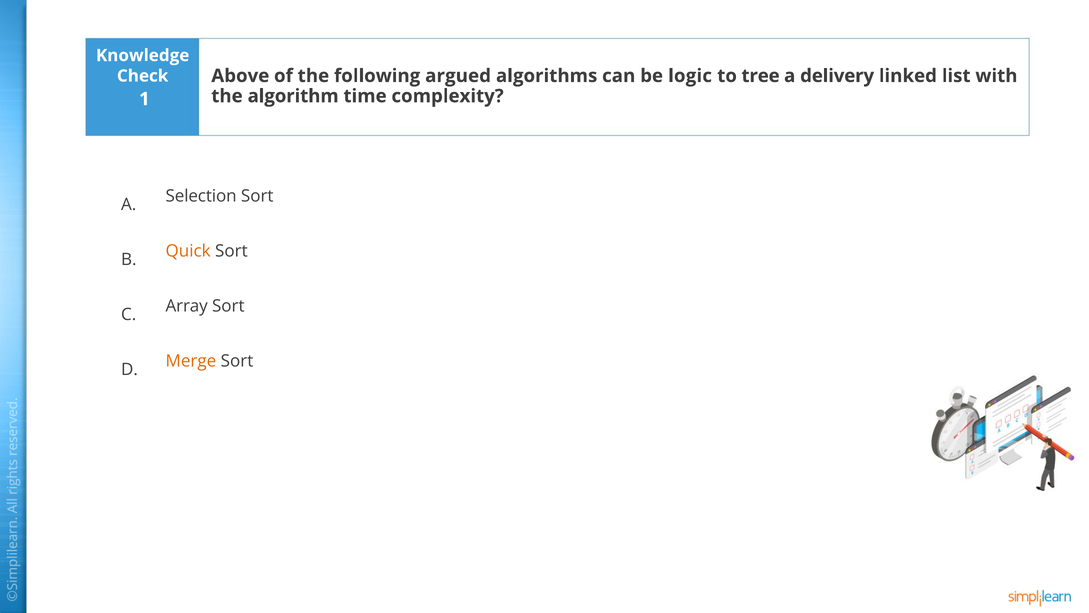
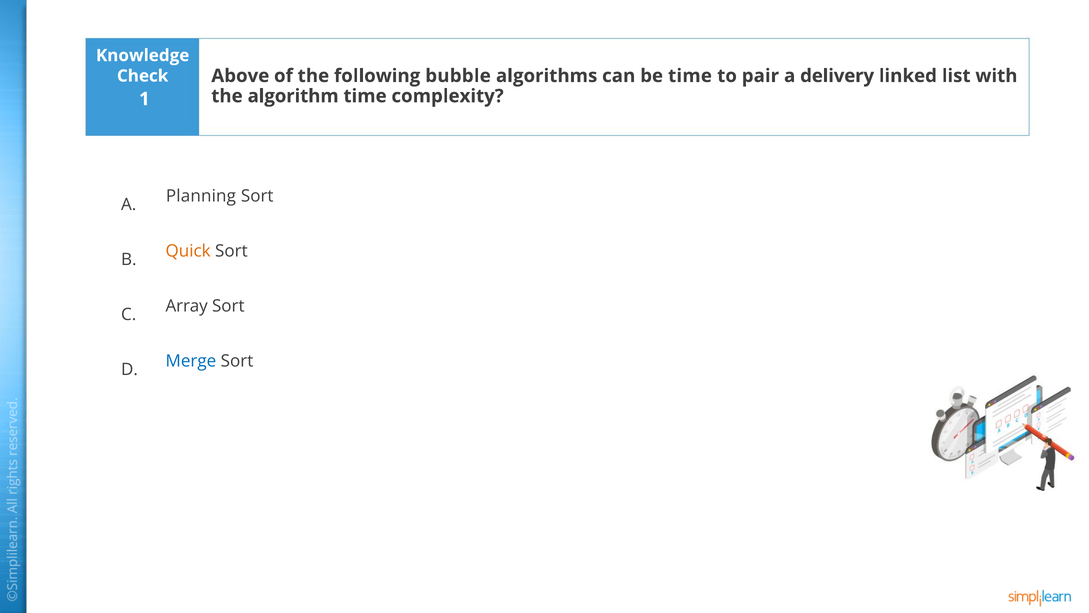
argued: argued -> bubble
be logic: logic -> time
tree: tree -> pair
Selection: Selection -> Planning
Merge colour: orange -> blue
